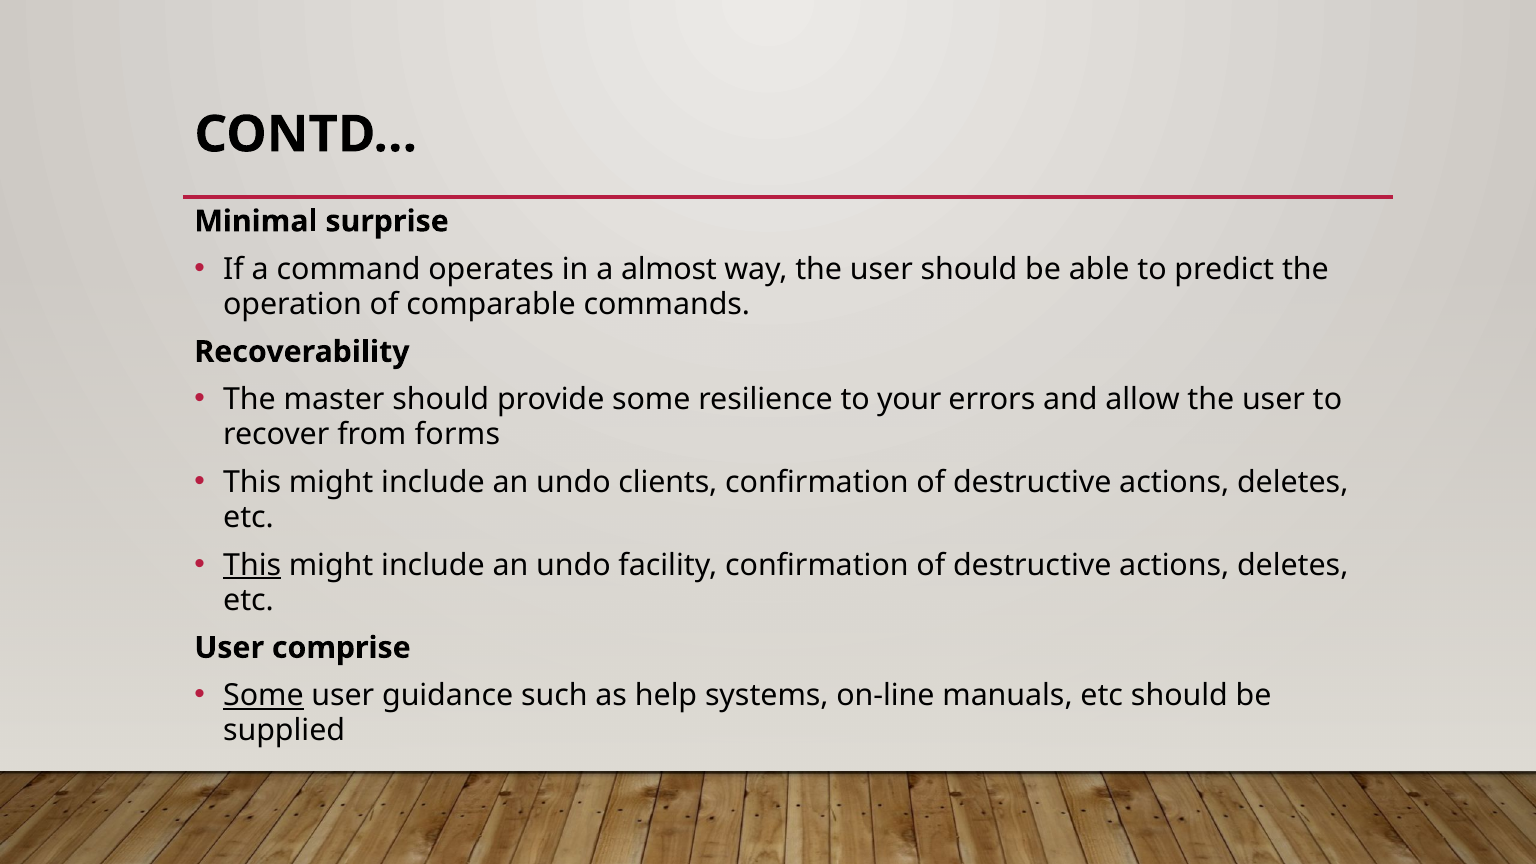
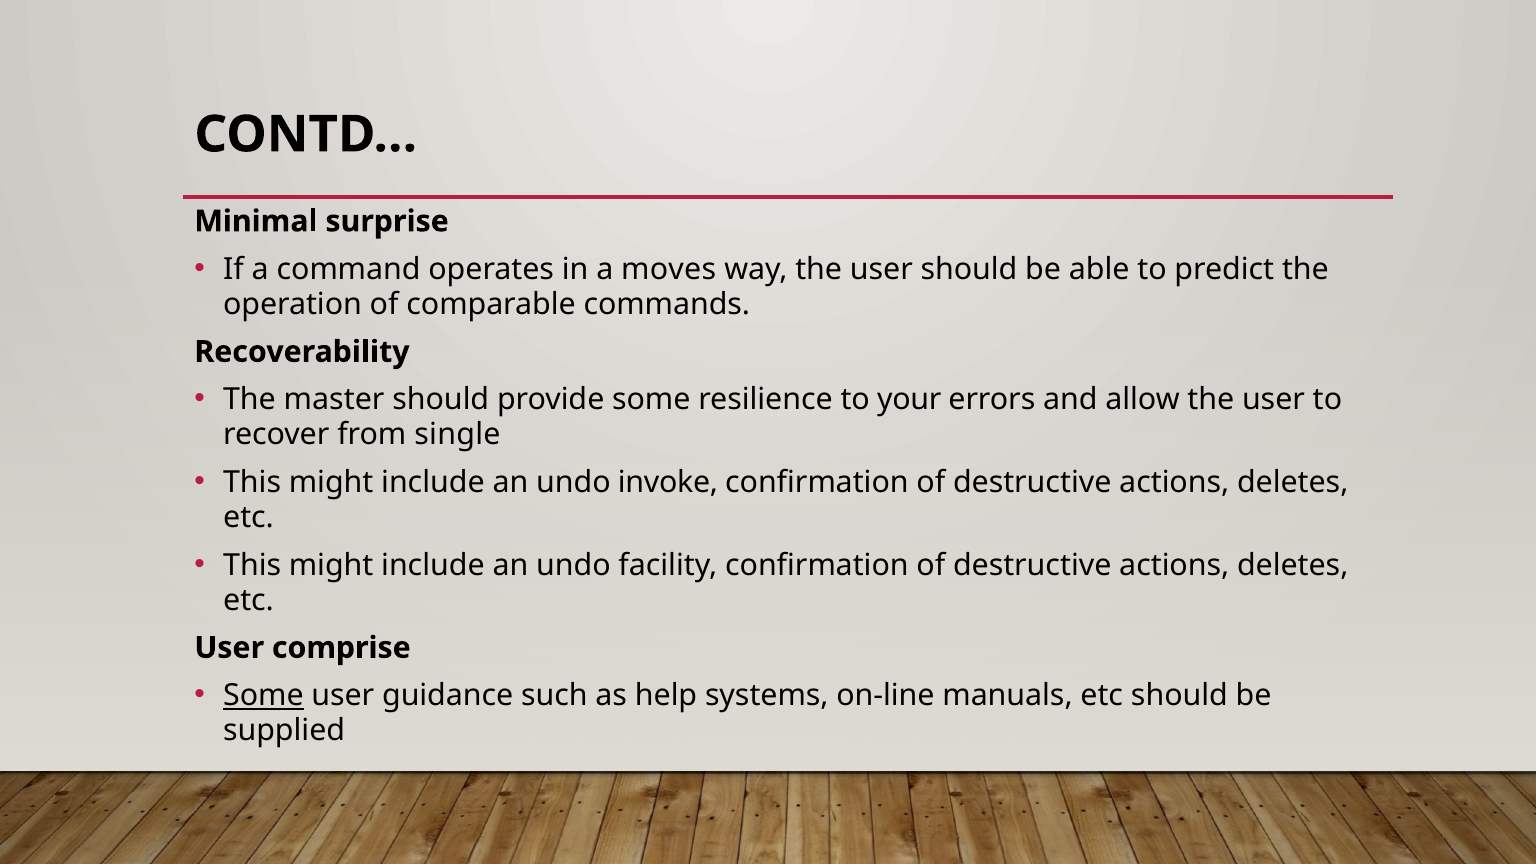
almost: almost -> moves
forms: forms -> single
clients: clients -> invoke
This at (252, 565) underline: present -> none
